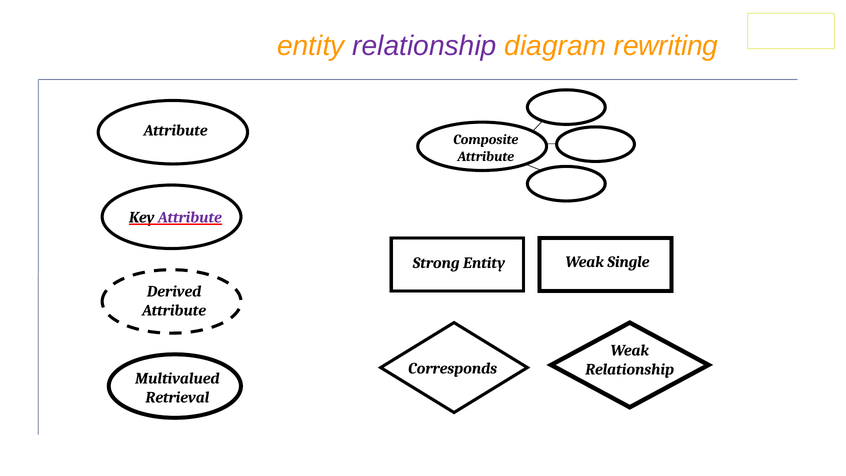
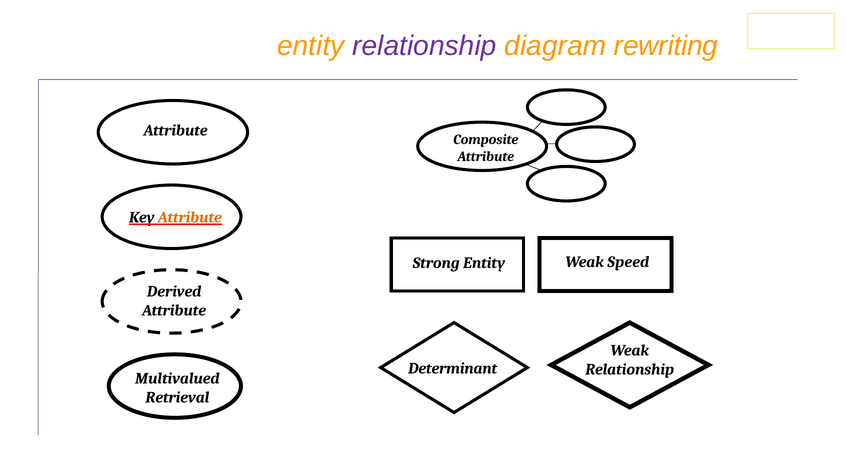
Attribute at (190, 218) colour: purple -> orange
Single: Single -> Speed
Corresponds: Corresponds -> Determinant
